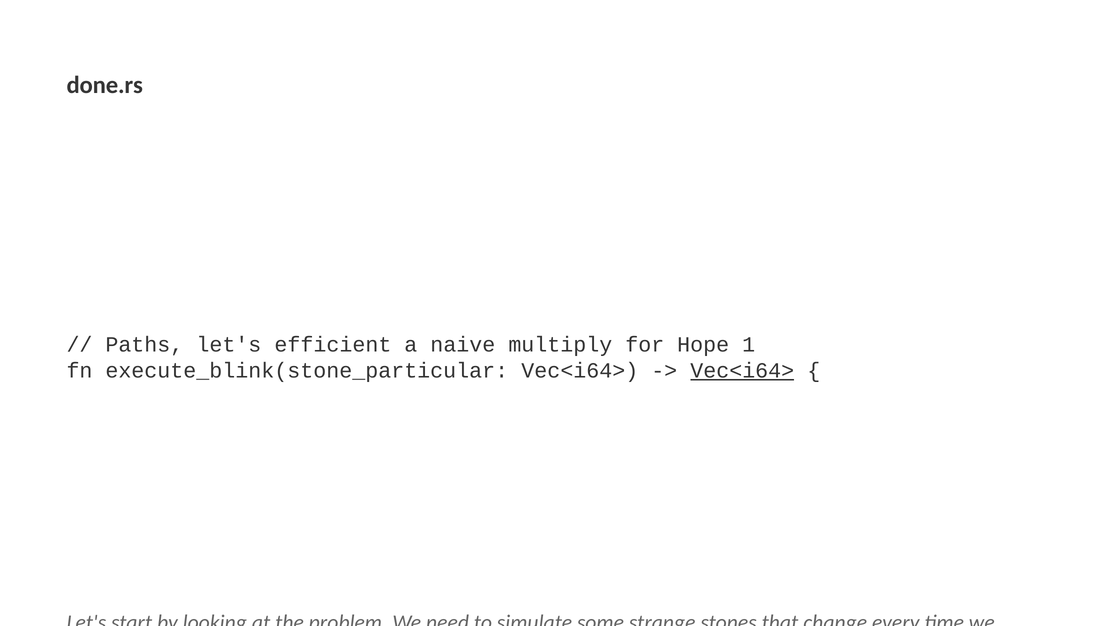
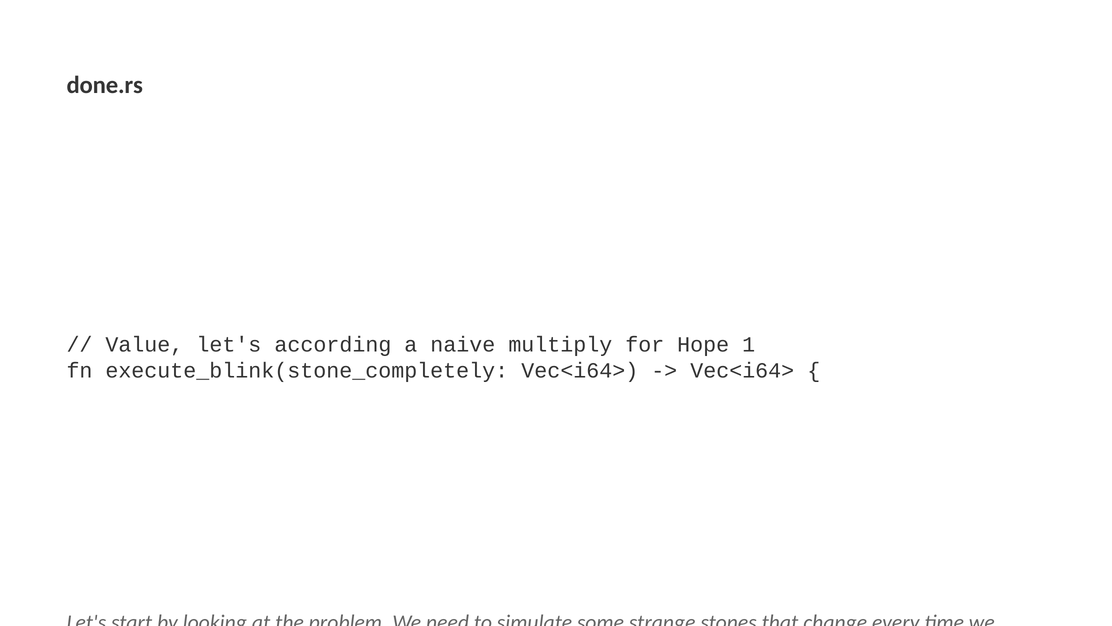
Paths: Paths -> Value
efficient: efficient -> according
execute_blink(stone_particular: execute_blink(stone_particular -> execute_blink(stone_completely
Vec<i64> at (742, 370) underline: present -> none
